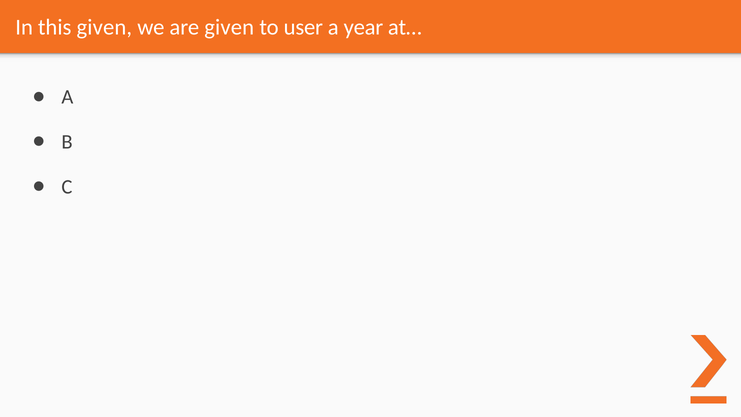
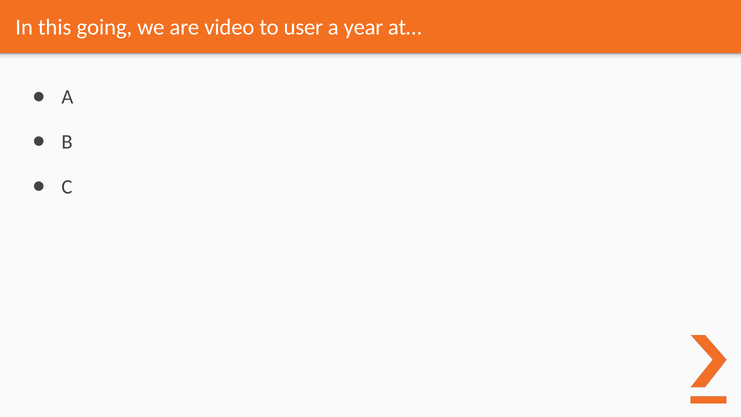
this given: given -> going
are given: given -> video
